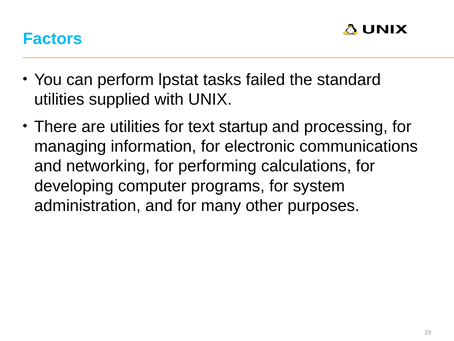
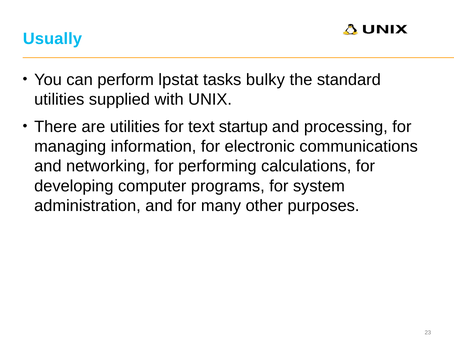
Factors: Factors -> Usually
failed: failed -> bulky
